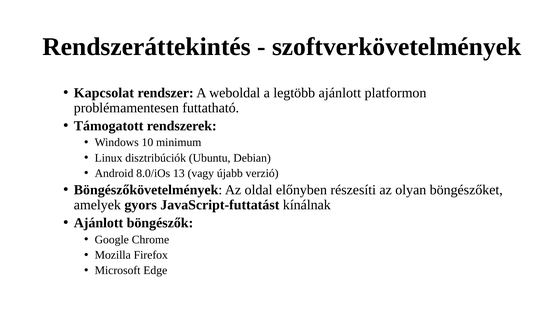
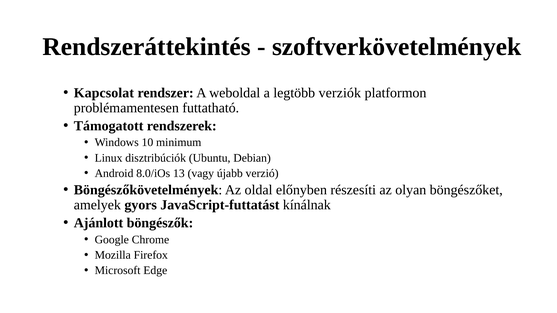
legtöbb ajánlott: ajánlott -> verziók
